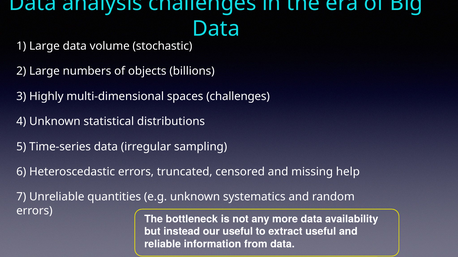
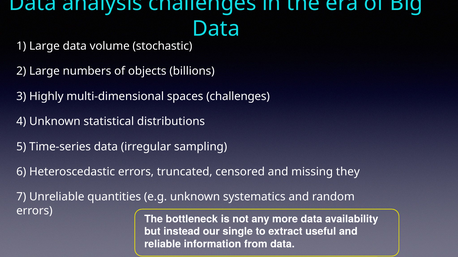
help: help -> they
our useful: useful -> single
